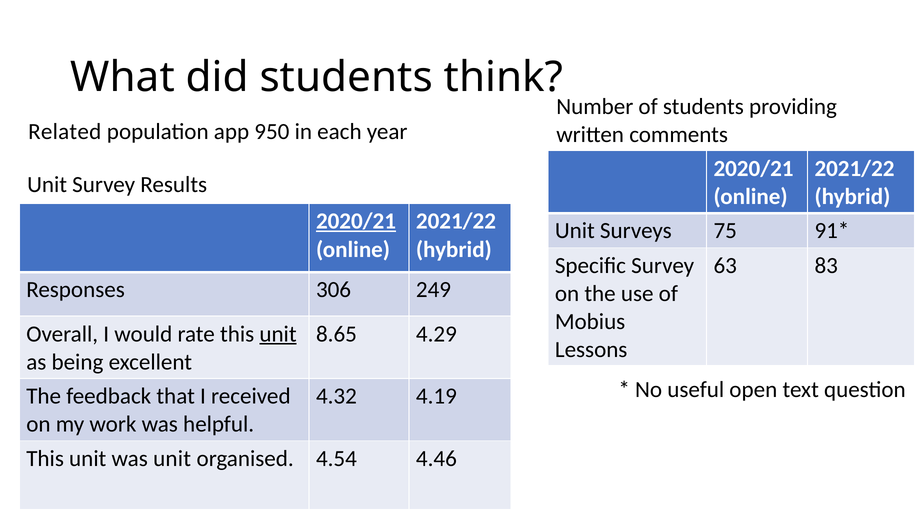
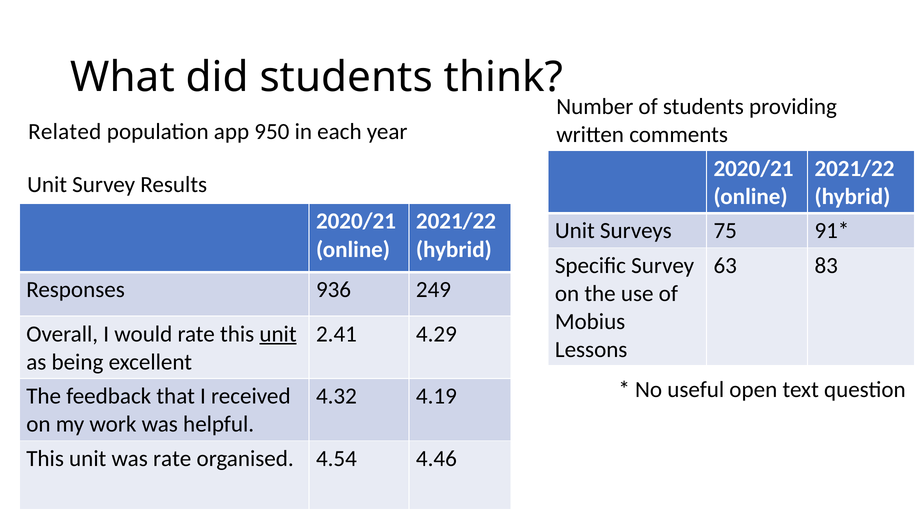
2020/21 at (356, 221) underline: present -> none
306: 306 -> 936
8.65: 8.65 -> 2.41
was unit: unit -> rate
